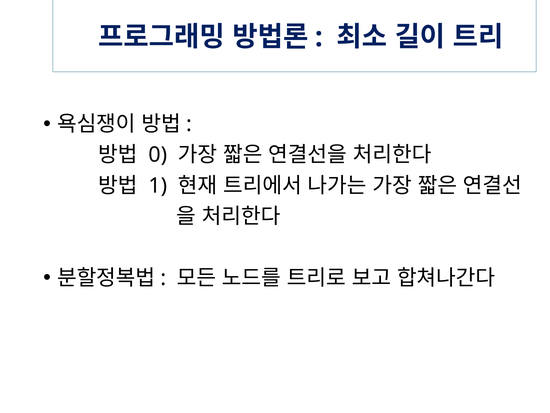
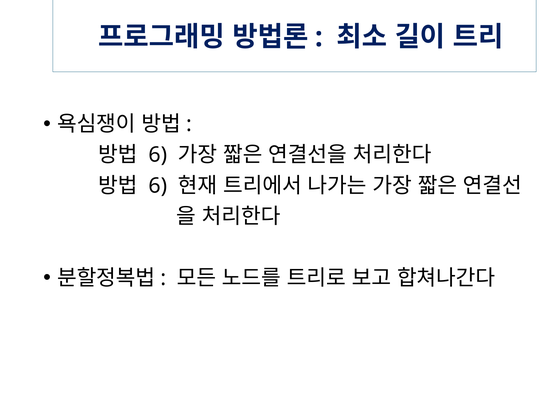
0 at (158, 155): 0 -> 6
1 at (158, 185): 1 -> 6
